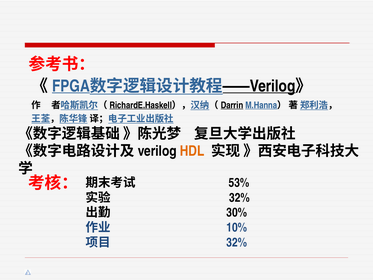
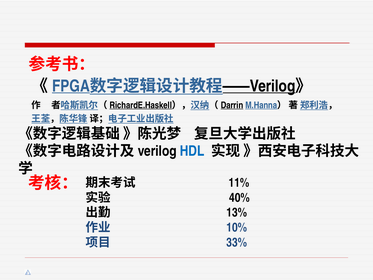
HDL colour: orange -> blue
53%: 53% -> 11%
32% at (239, 198): 32% -> 40%
30%: 30% -> 13%
32% at (237, 242): 32% -> 33%
